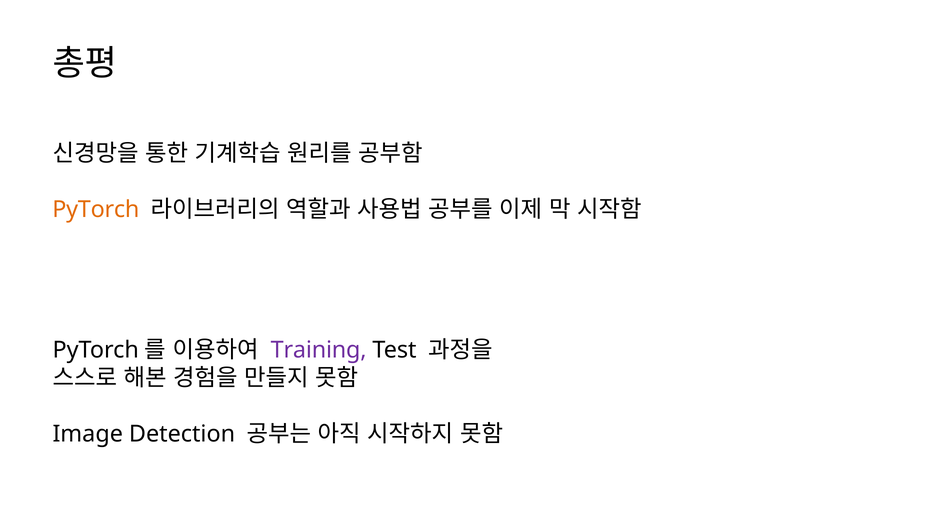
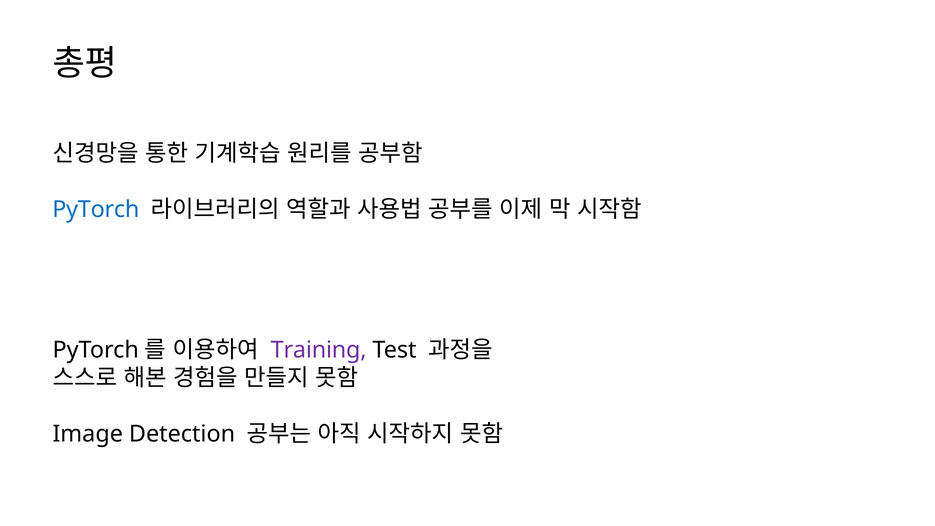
PyTorch at (96, 210) colour: orange -> blue
